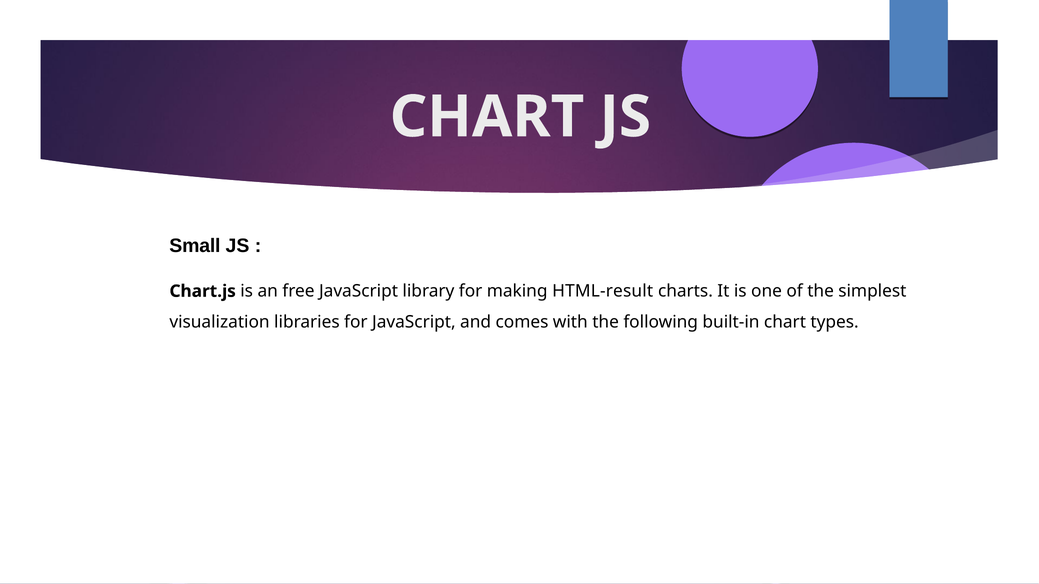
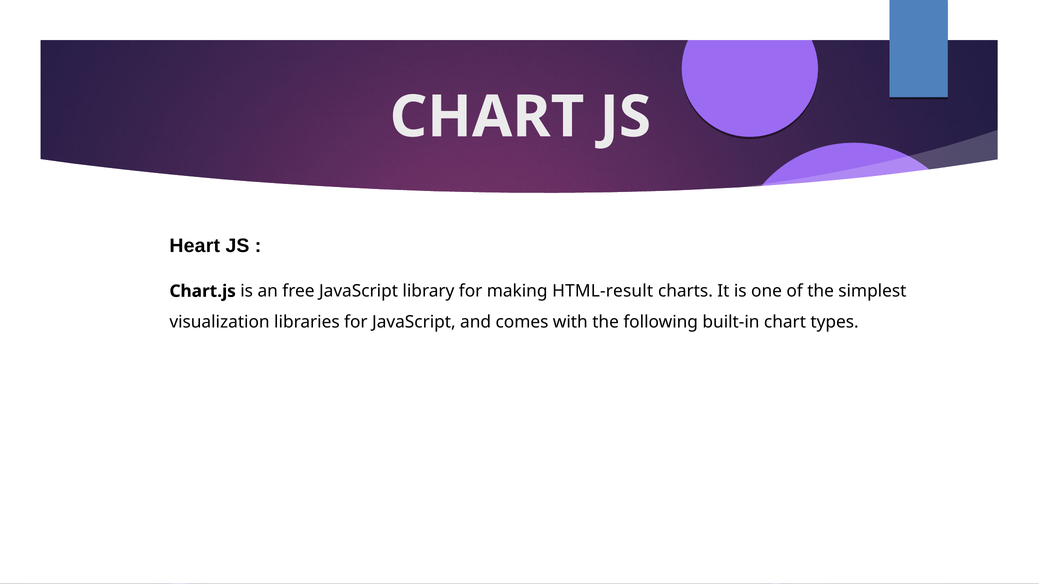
Small: Small -> Heart
